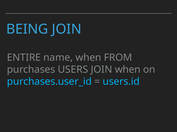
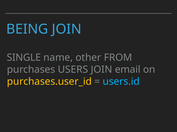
ENTIRE: ENTIRE -> SINGLE
name when: when -> other
JOIN when: when -> email
purchases.user_id colour: light blue -> yellow
